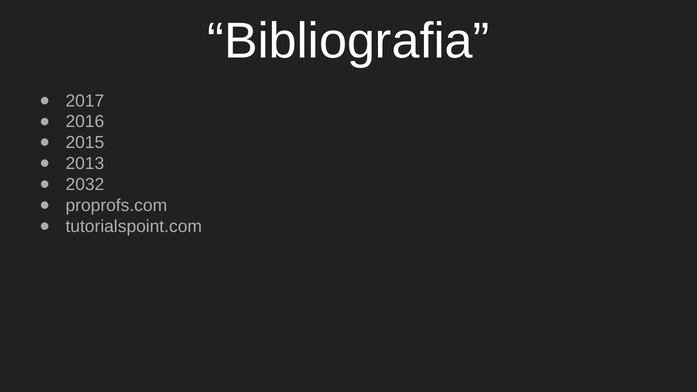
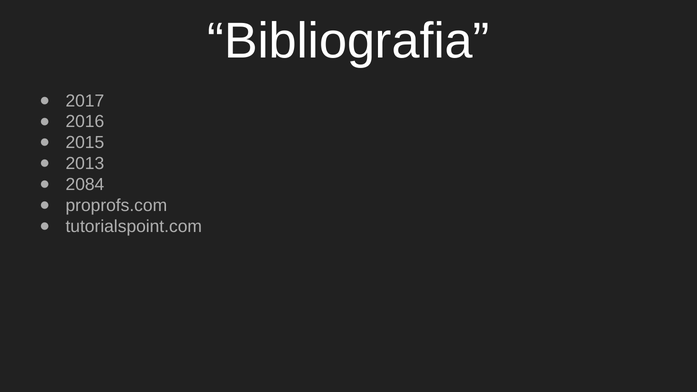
2032: 2032 -> 2084
